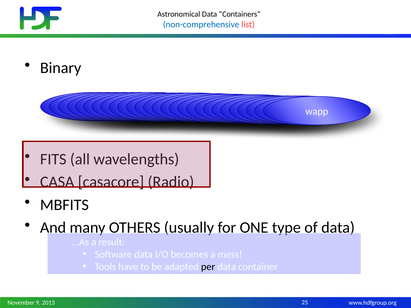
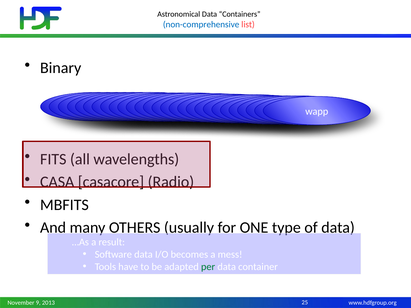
per colour: black -> green
